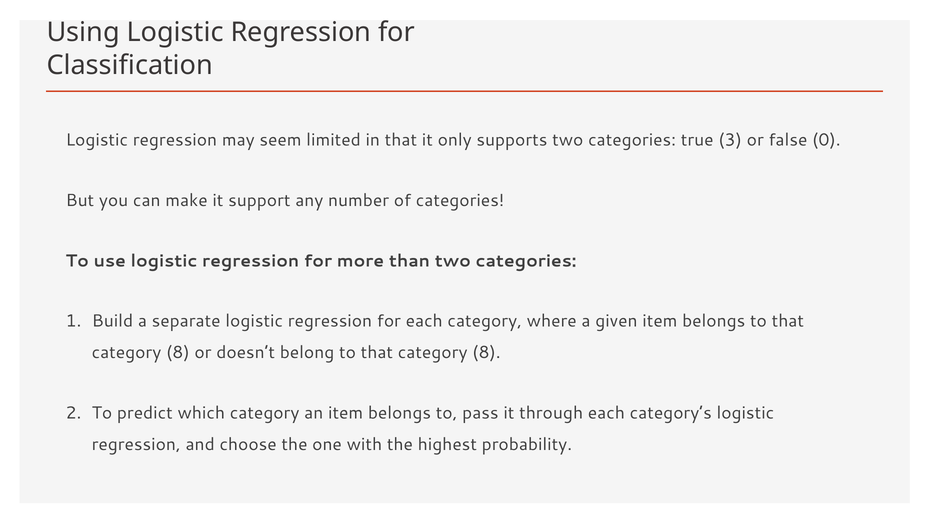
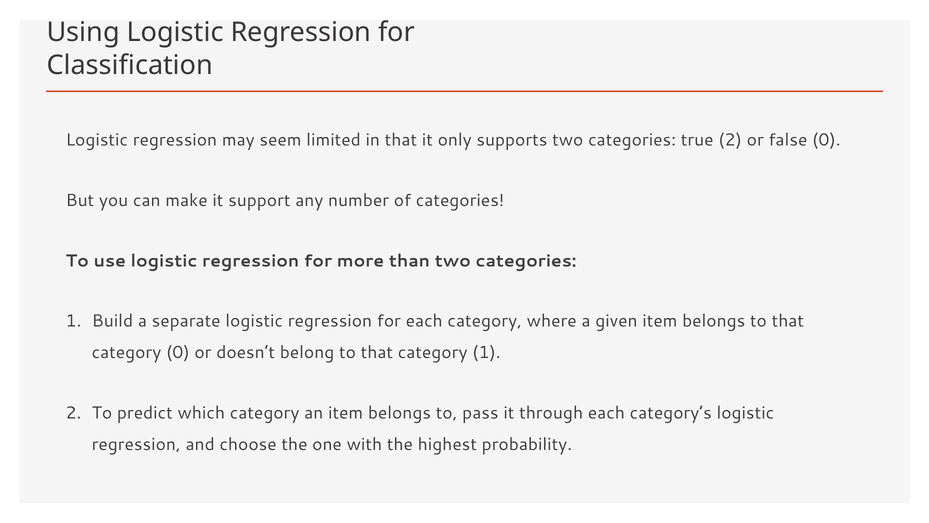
true 3: 3 -> 2
8 at (178, 352): 8 -> 0
8 at (486, 352): 8 -> 1
